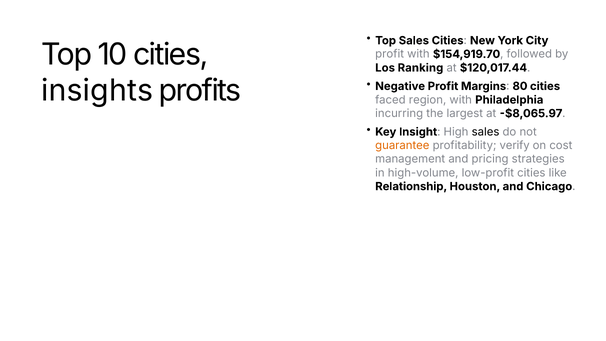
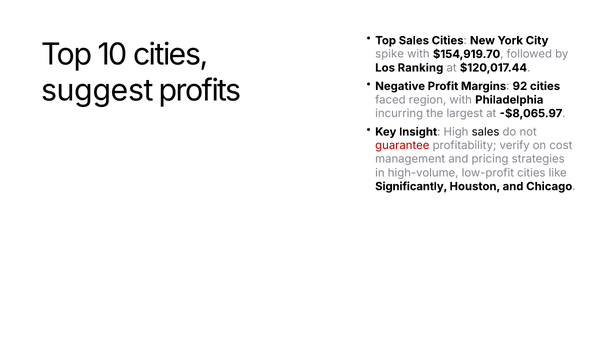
profit at (390, 54): profit -> spike
80: 80 -> 92
insights: insights -> suggest
guarantee colour: orange -> red
Relationship: Relationship -> Significantly
